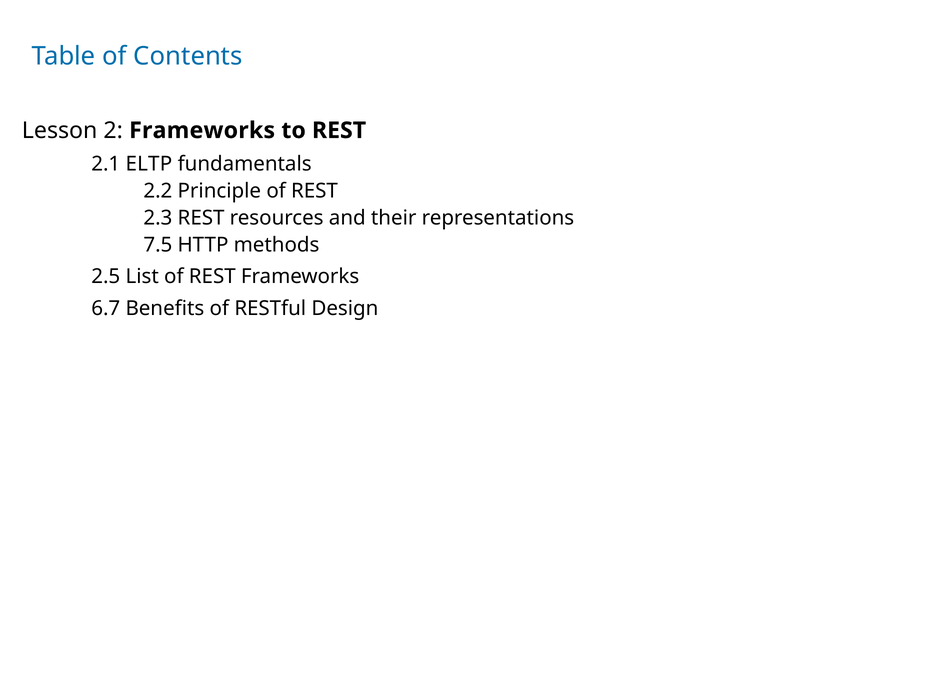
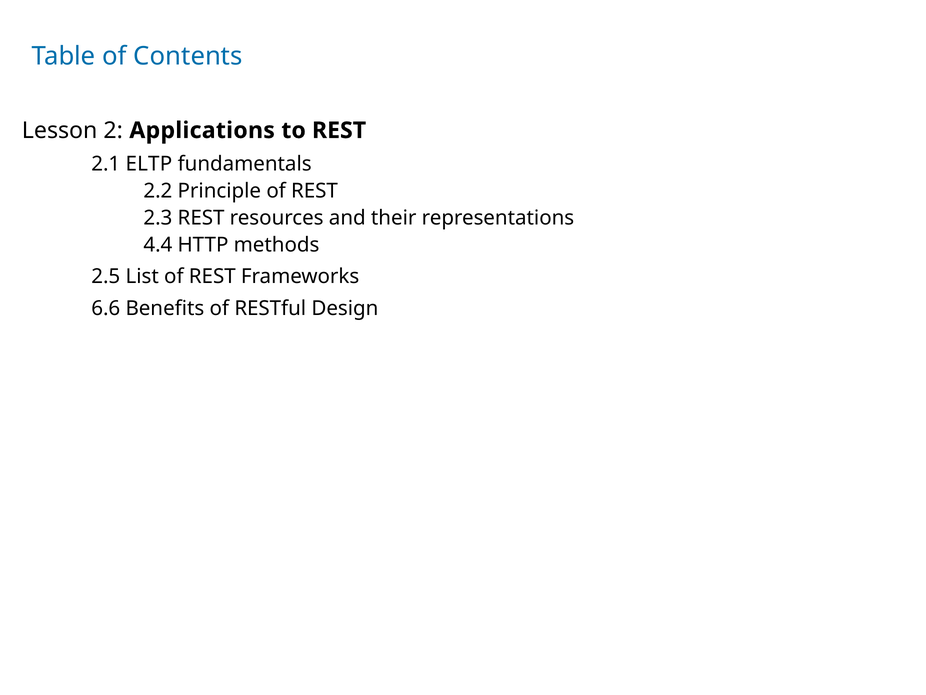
2 Frameworks: Frameworks -> Applications
7.5: 7.5 -> 4.4
6.7: 6.7 -> 6.6
